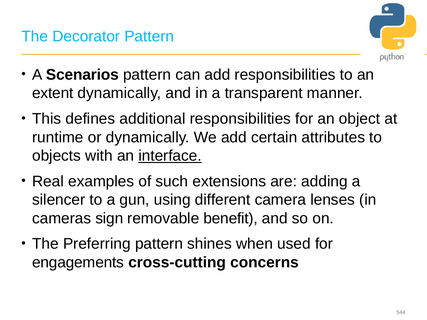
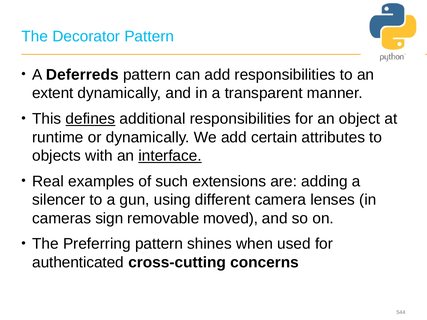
Scenarios: Scenarios -> Deferreds
defines underline: none -> present
benefit: benefit -> moved
engagements: engagements -> authenticated
